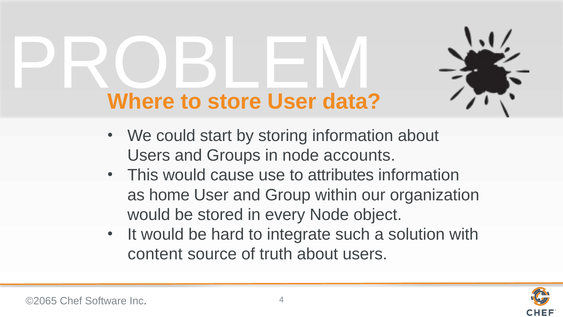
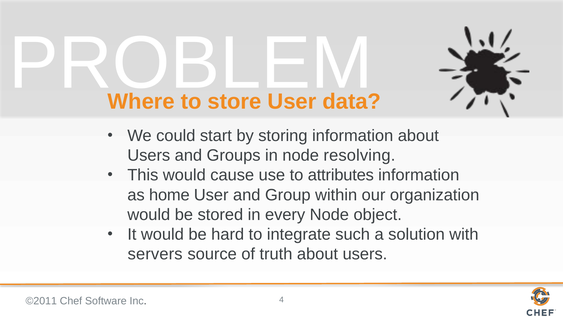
accounts: accounts -> resolving
content: content -> servers
©2065: ©2065 -> ©2011
